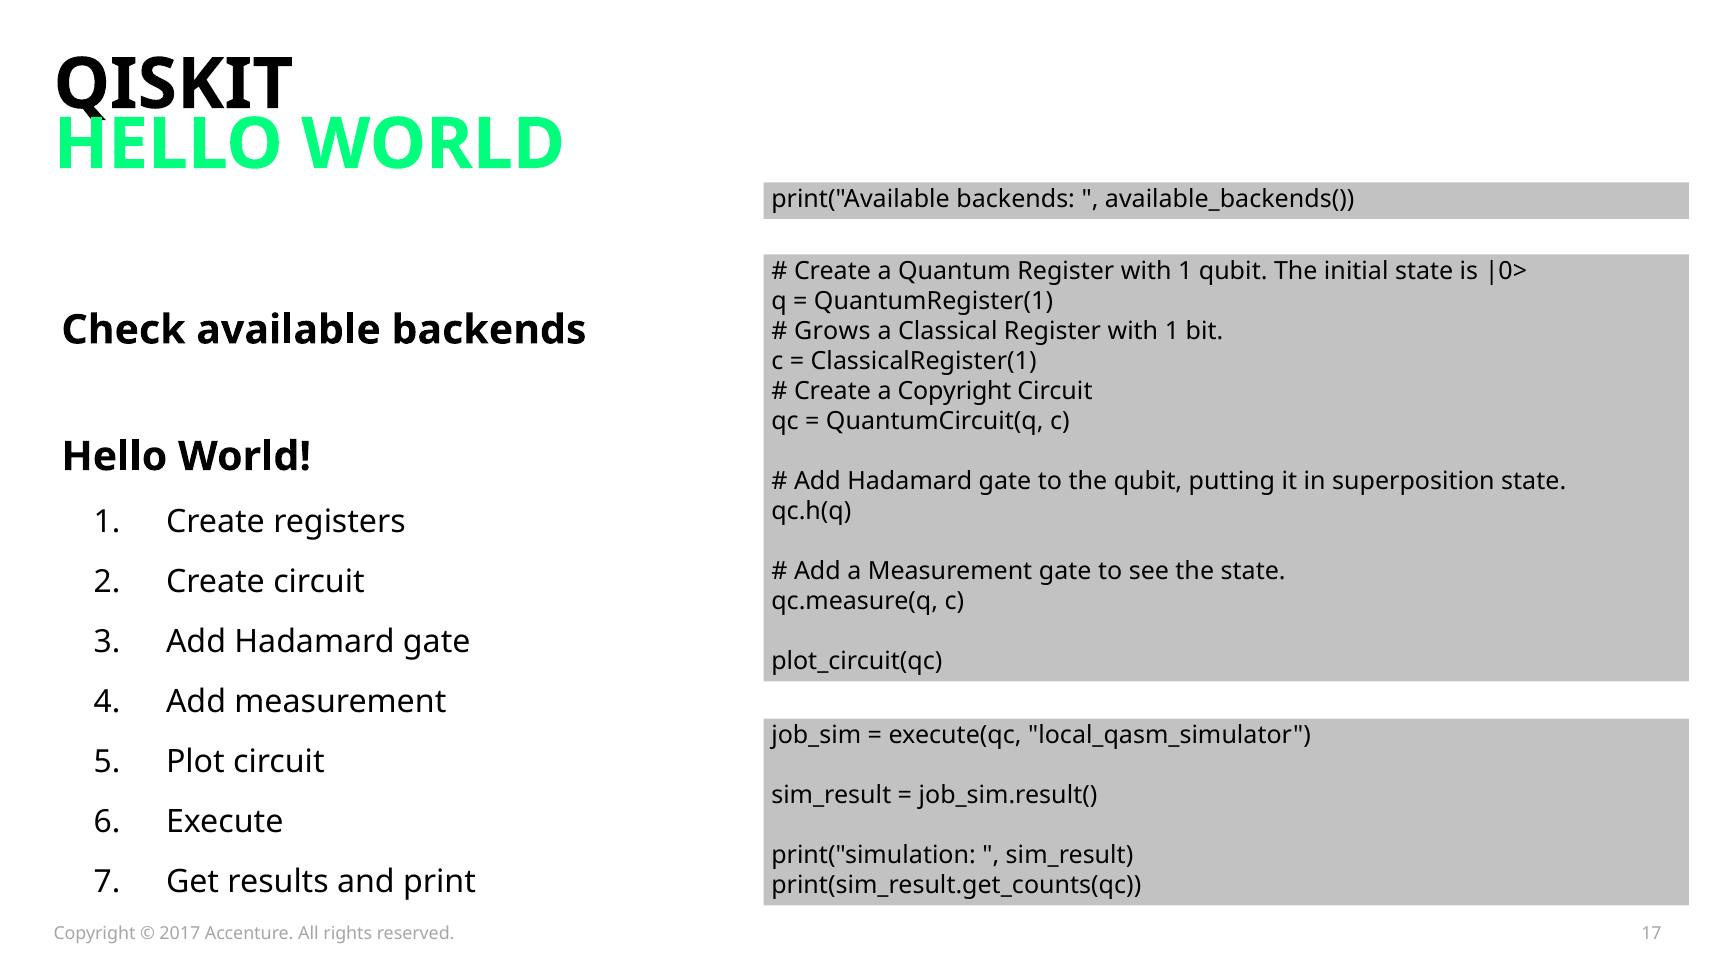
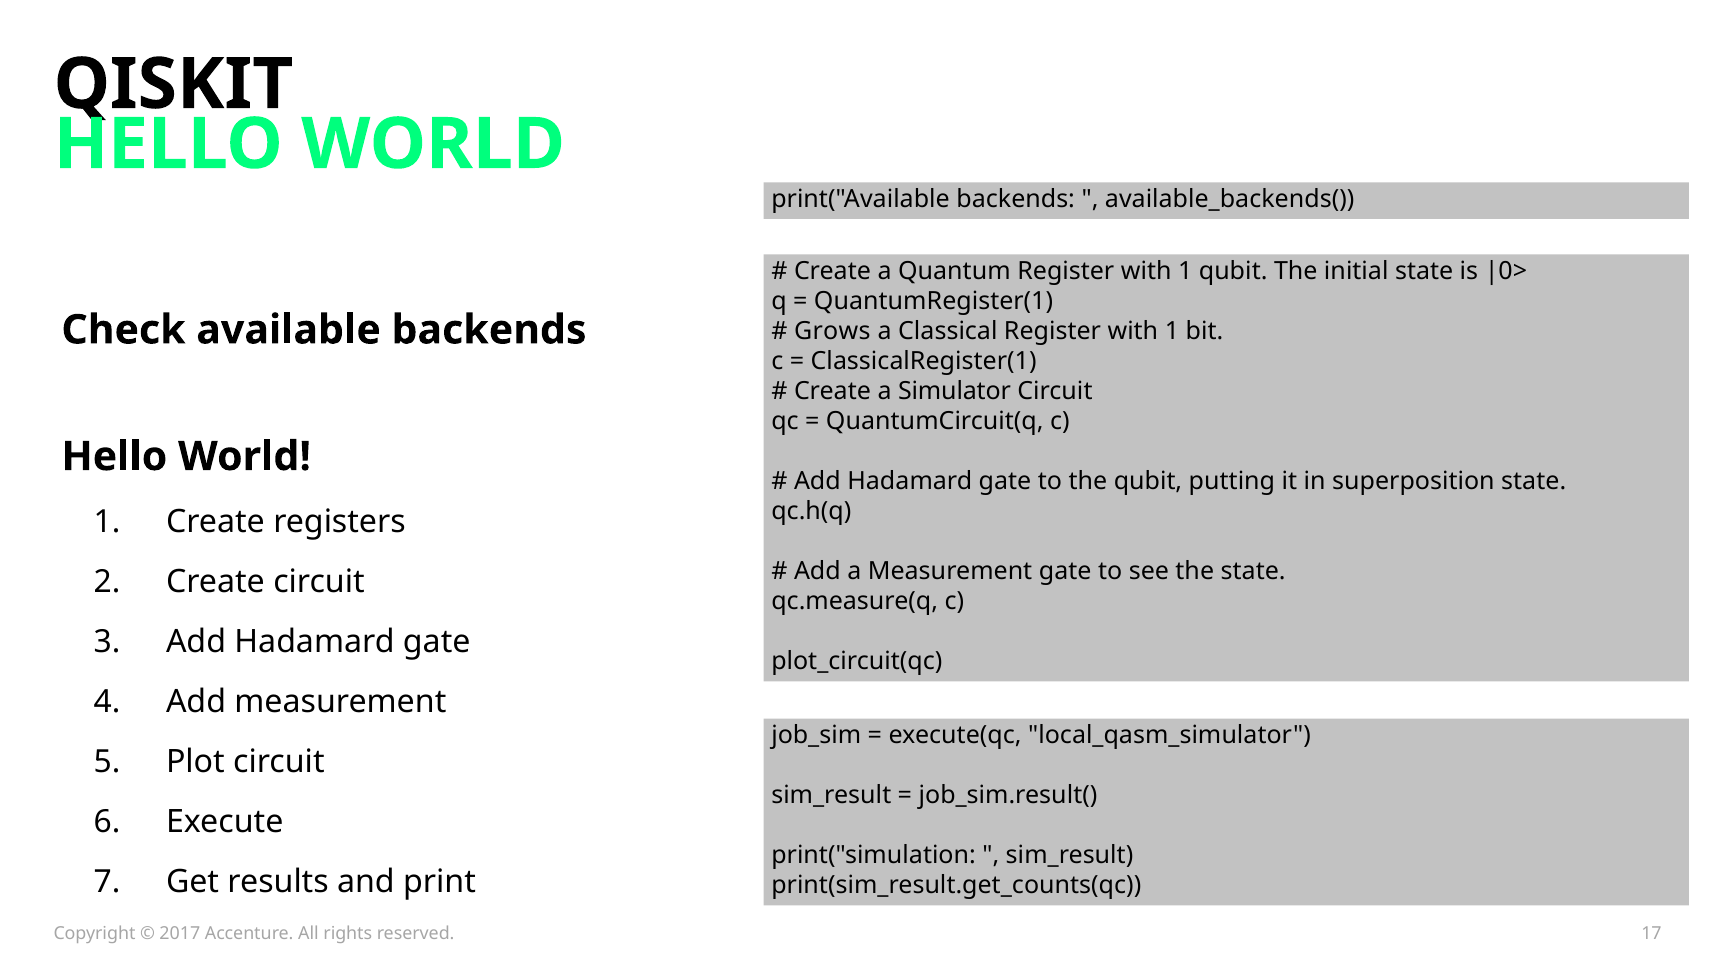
a Copyright: Copyright -> Simulator
